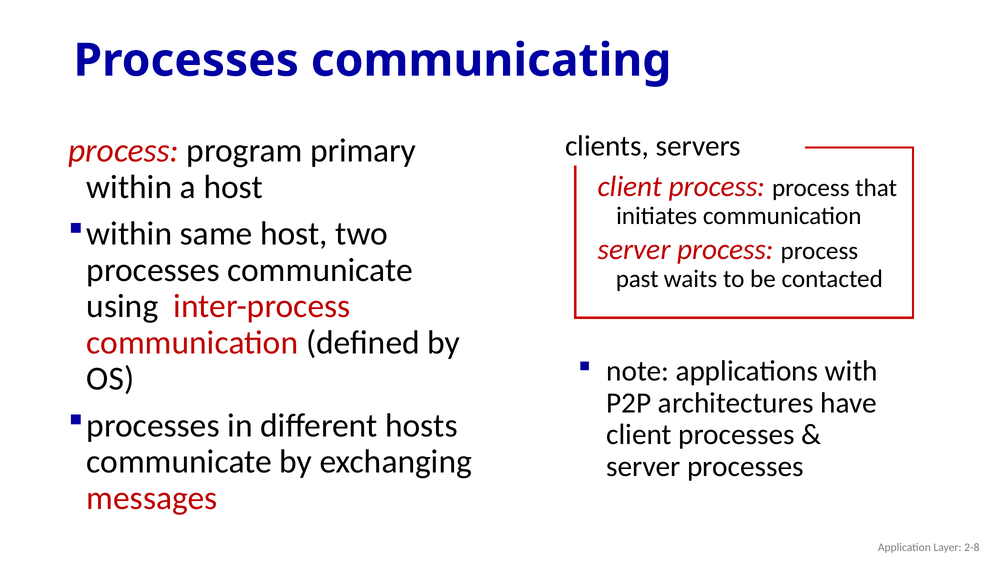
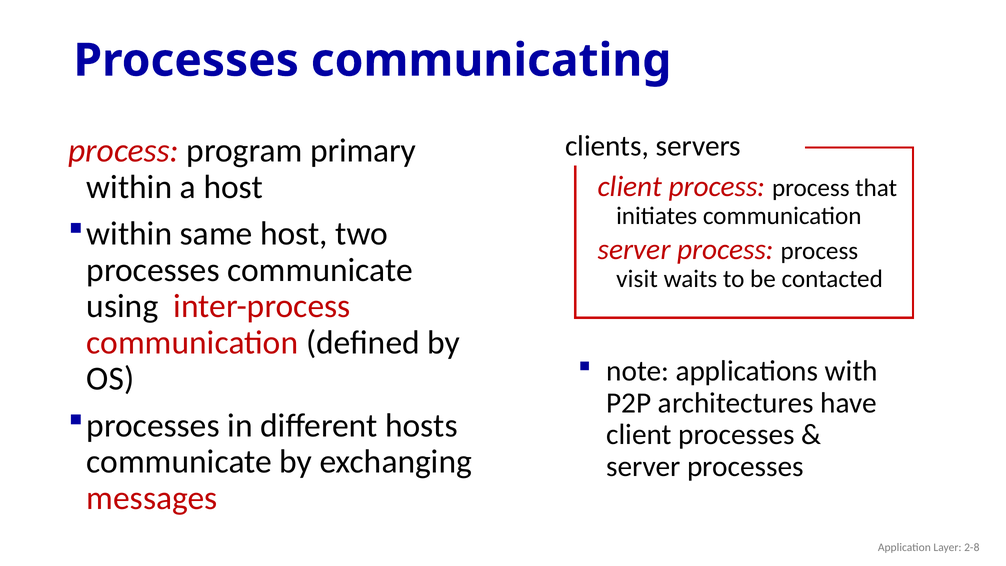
past: past -> visit
